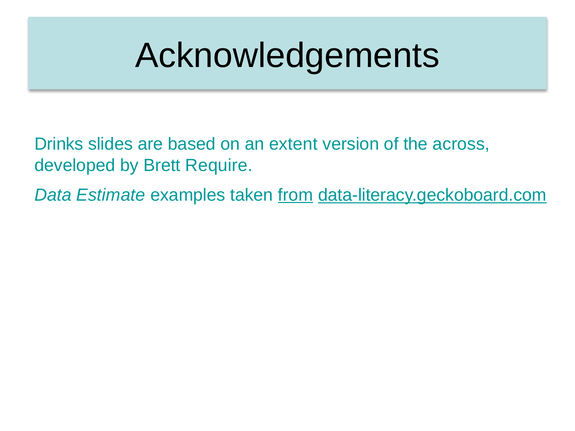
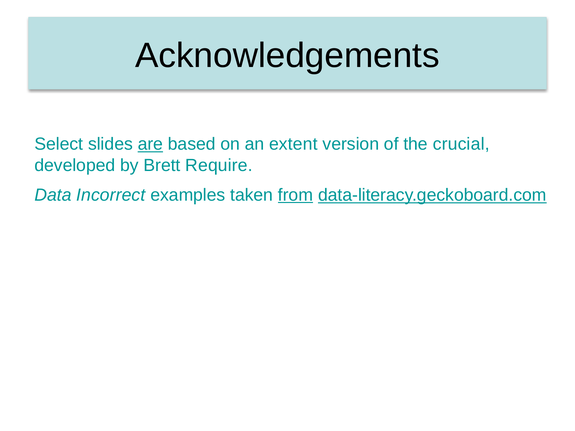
Drinks: Drinks -> Select
are underline: none -> present
across: across -> crucial
Estimate: Estimate -> Incorrect
